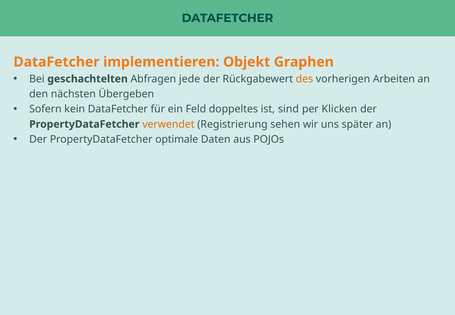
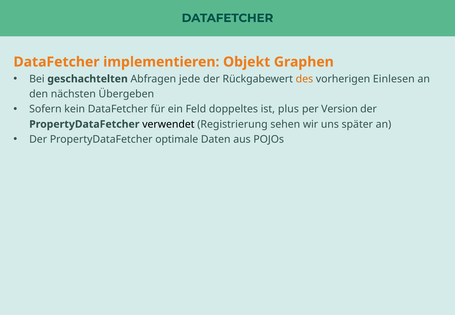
Arbeiten: Arbeiten -> Einlesen
sind: sind -> plus
Klicken: Klicken -> Version
verwendet colour: orange -> black
